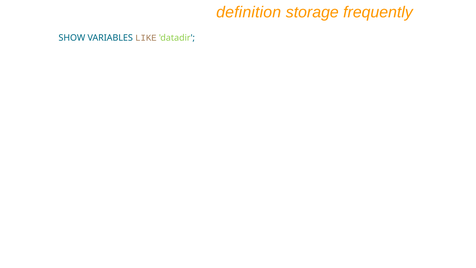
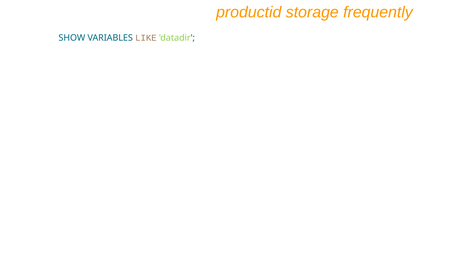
definition: definition -> productid
